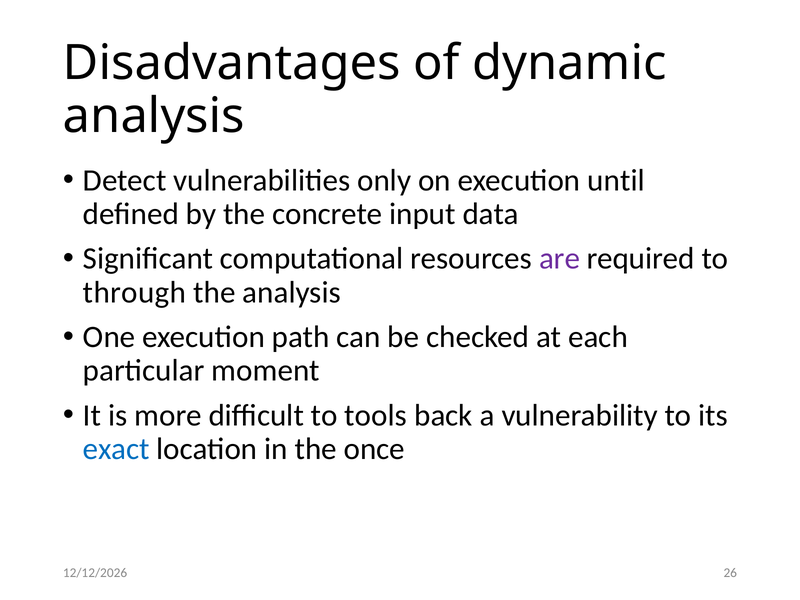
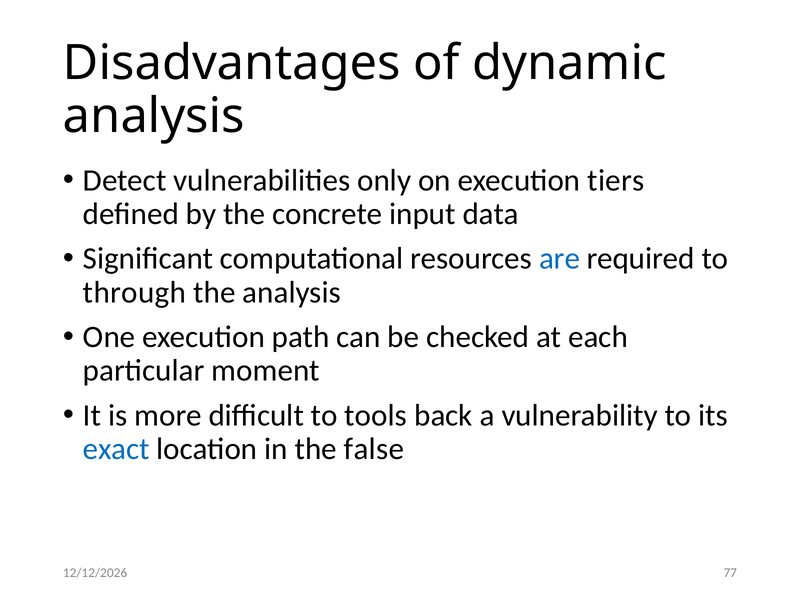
until: until -> tiers
are colour: purple -> blue
once: once -> false
26: 26 -> 77
